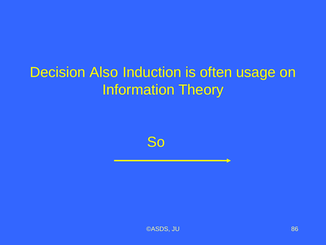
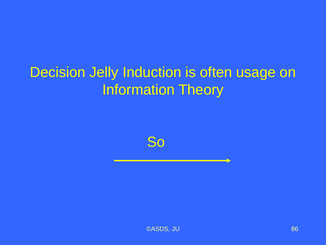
Also: Also -> Jelly
